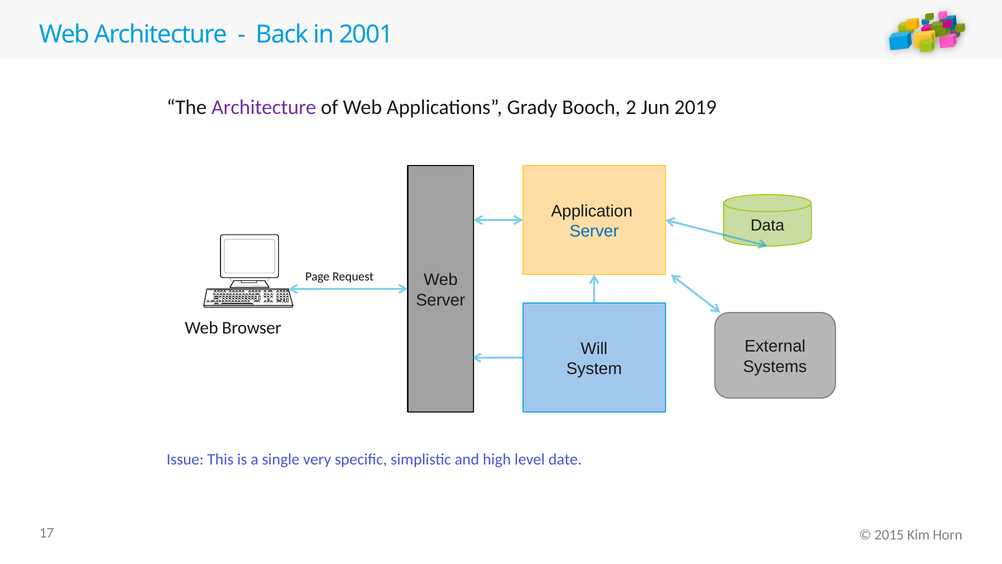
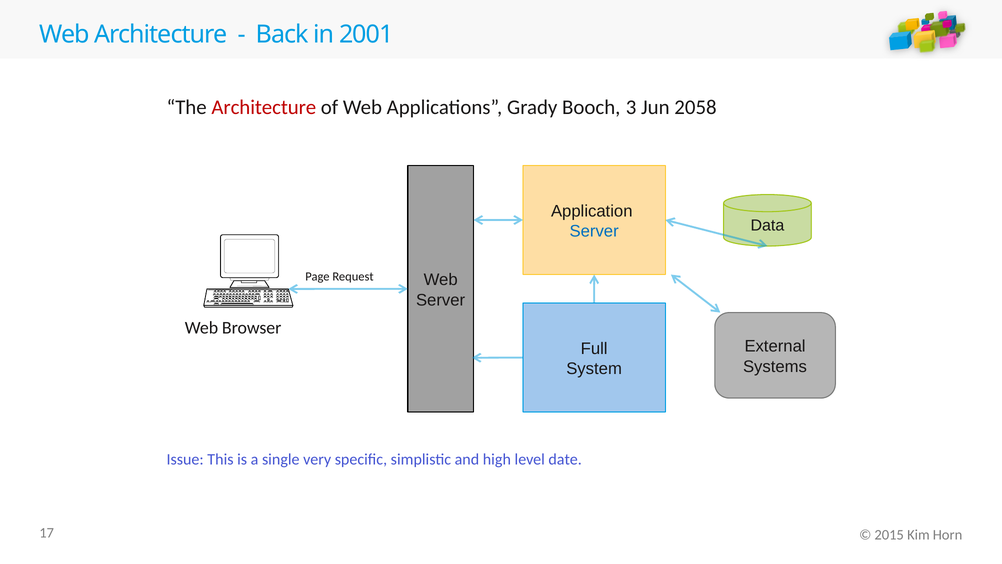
Architecture at (264, 107) colour: purple -> red
2: 2 -> 3
2019: 2019 -> 2058
Will: Will -> Full
